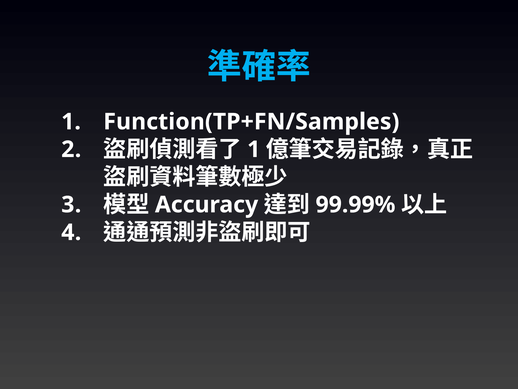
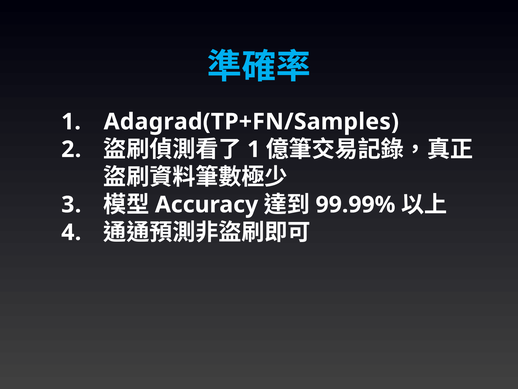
Function(TP+FN/Samples: Function(TP+FN/Samples -> Adagrad(TP+FN/Samples
